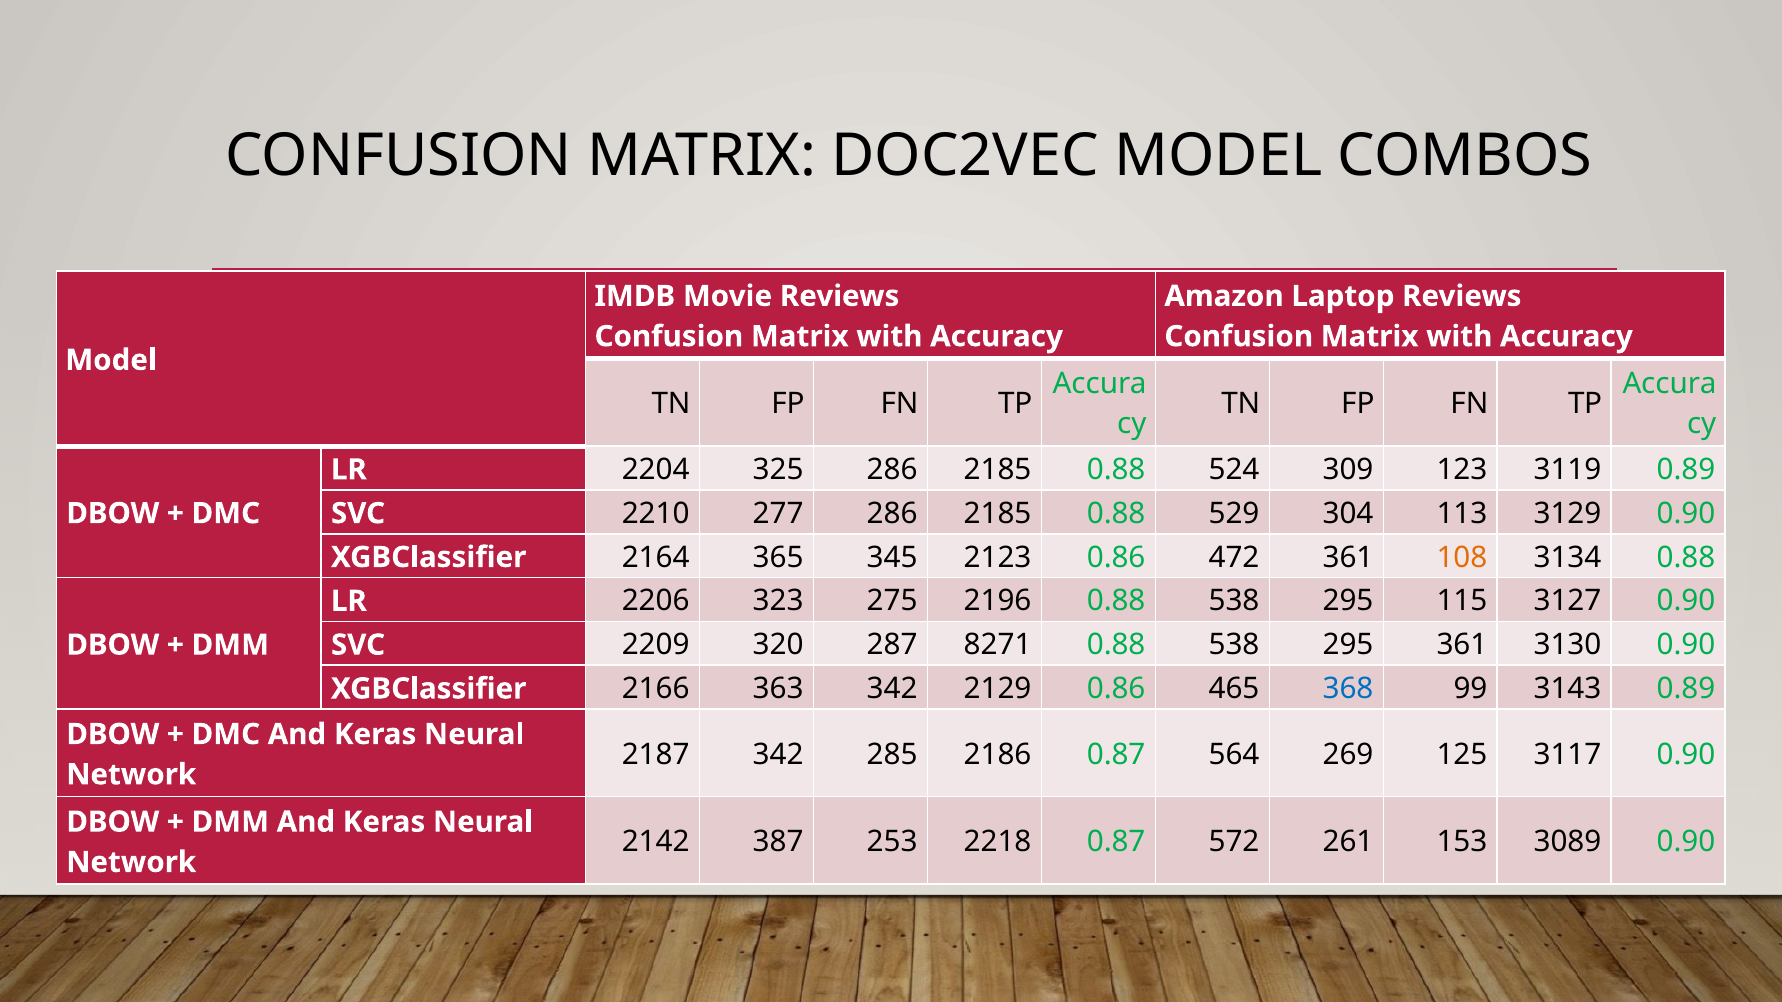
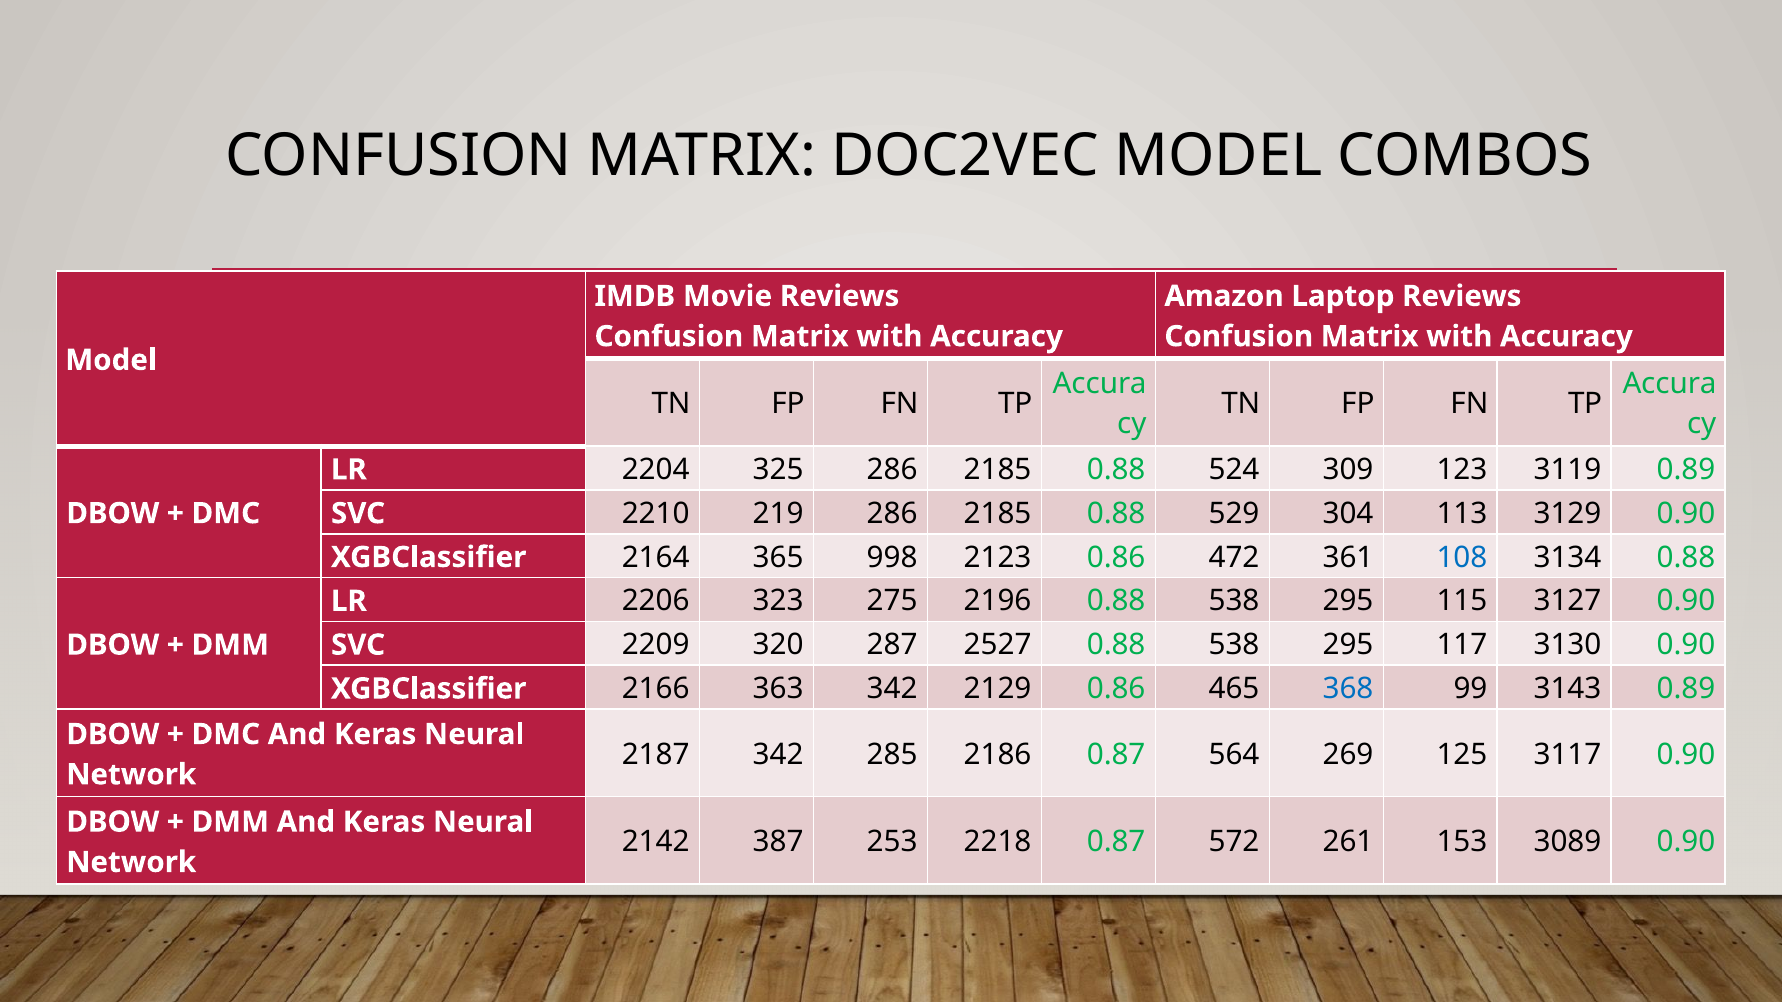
277: 277 -> 219
345: 345 -> 998
108 colour: orange -> blue
8271: 8271 -> 2527
295 361: 361 -> 117
